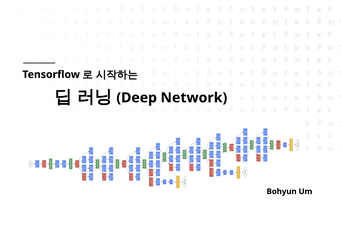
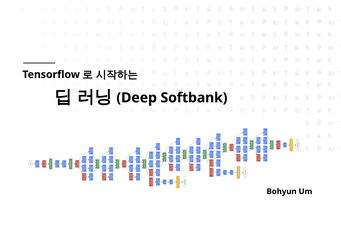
Network: Network -> Softbank
